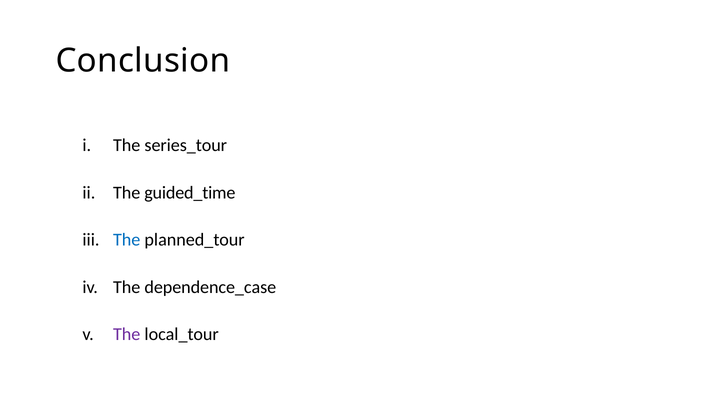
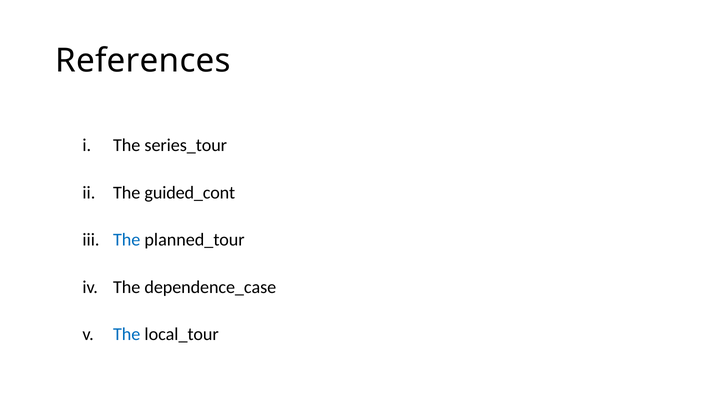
Conclusion: Conclusion -> References
guided_time: guided_time -> guided_cont
The at (127, 334) colour: purple -> blue
